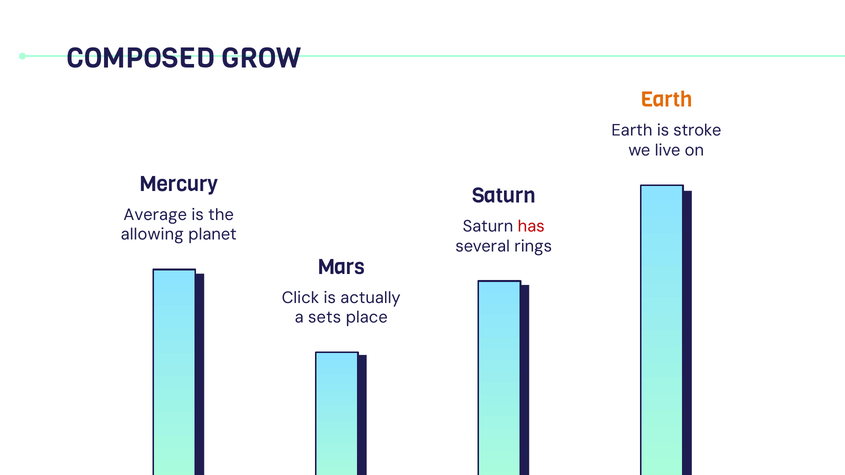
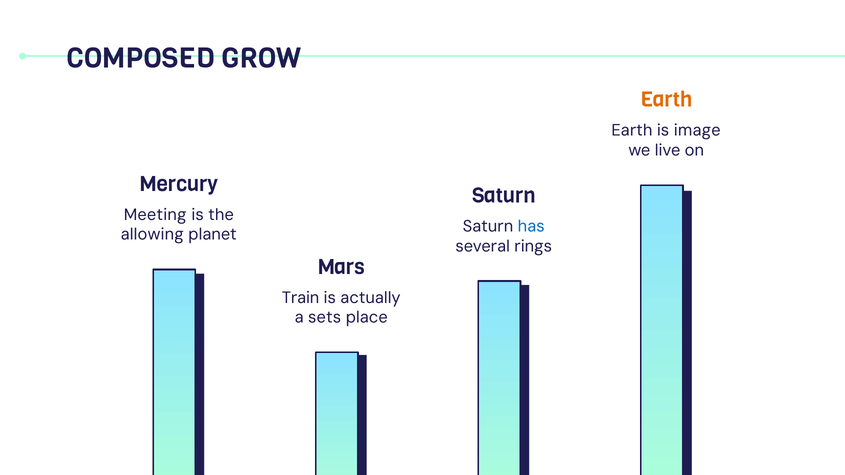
stroke: stroke -> image
Average: Average -> Meeting
has colour: red -> blue
Click: Click -> Train
